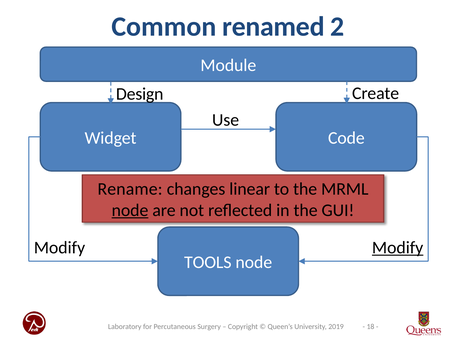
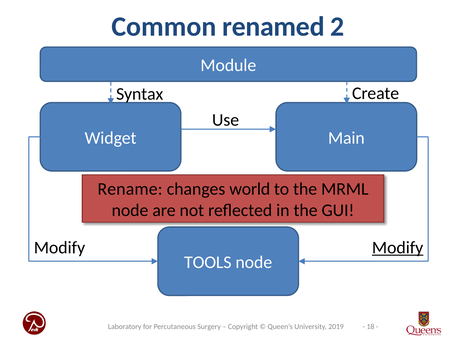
Design: Design -> Syntax
Code: Code -> Main
linear: linear -> world
node at (130, 210) underline: present -> none
